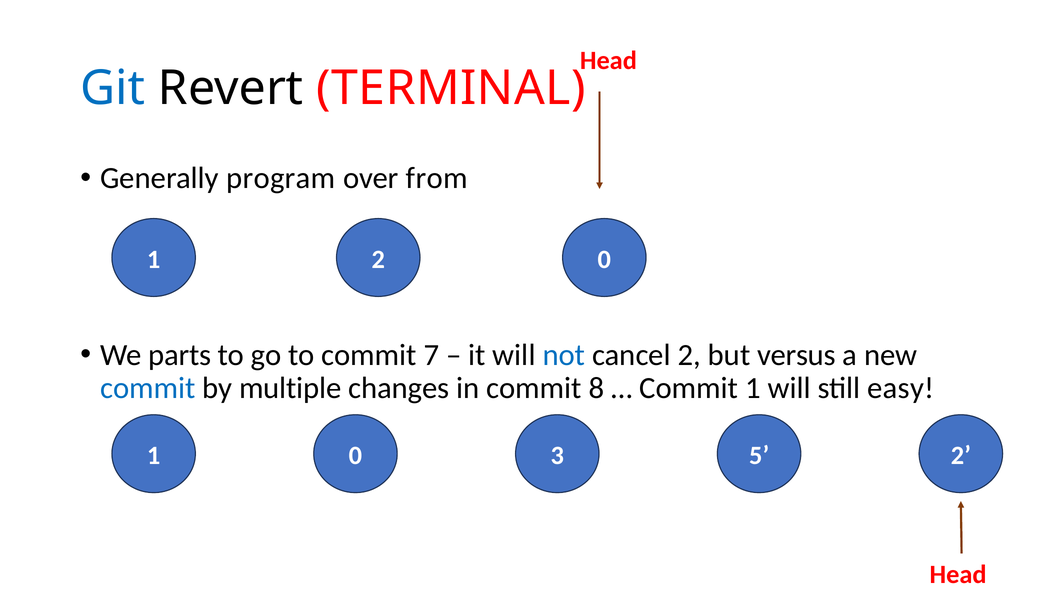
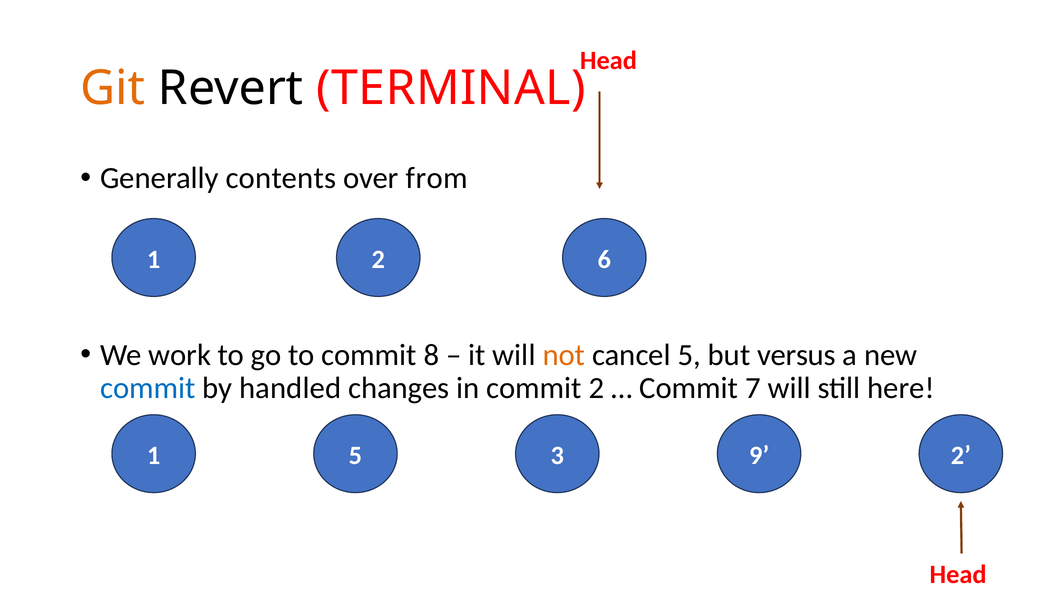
Git colour: blue -> orange
program: program -> contents
2 0: 0 -> 6
parts: parts -> work
7: 7 -> 8
not colour: blue -> orange
cancel 2: 2 -> 5
multiple: multiple -> handled
commit 8: 8 -> 2
Commit 1: 1 -> 7
easy: easy -> here
1 0: 0 -> 5
5: 5 -> 9
